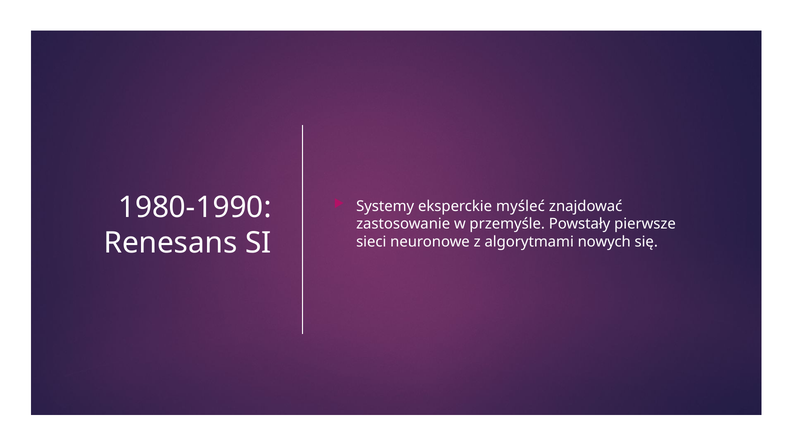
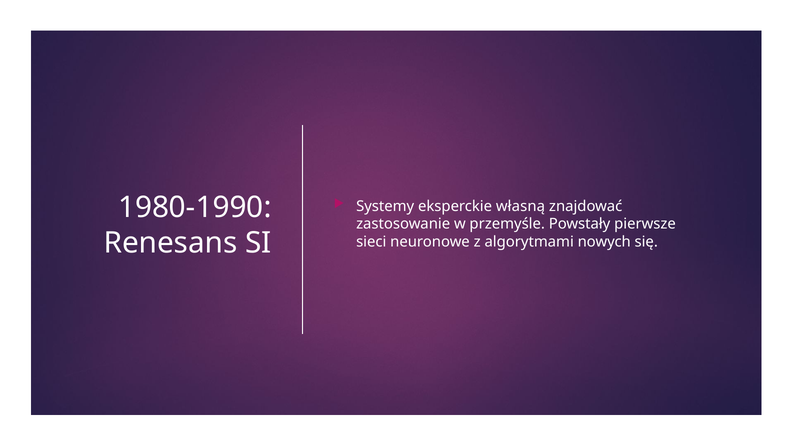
myśleć: myśleć -> własną
